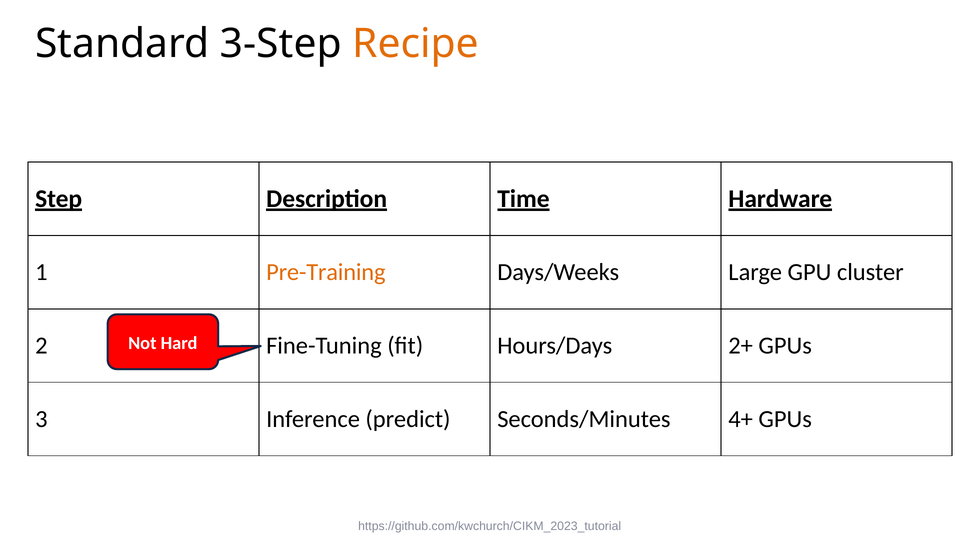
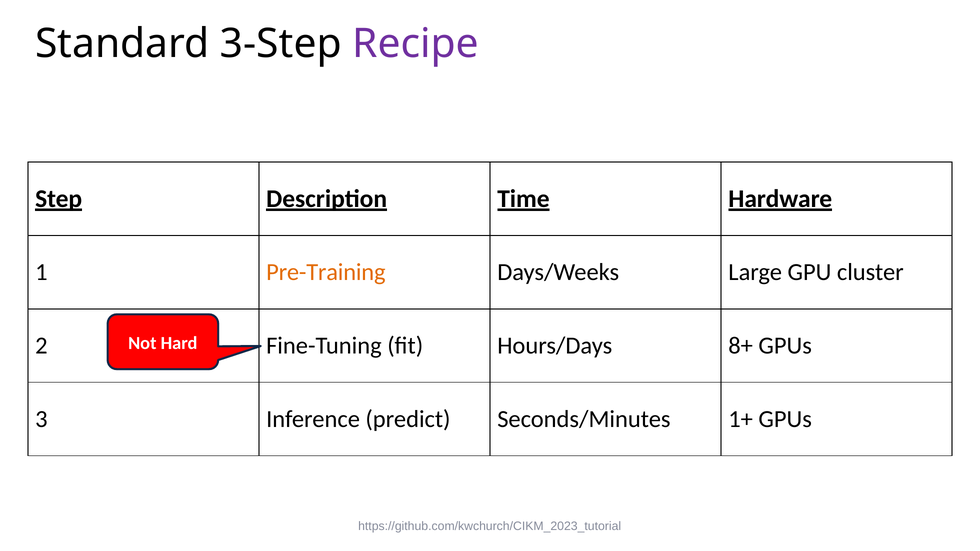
Recipe colour: orange -> purple
2+: 2+ -> 8+
4+: 4+ -> 1+
